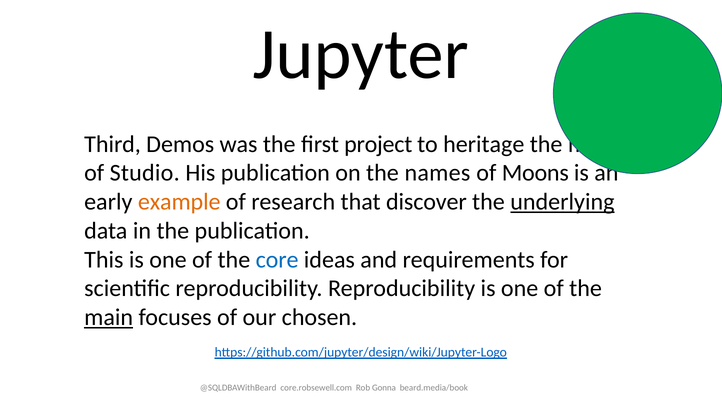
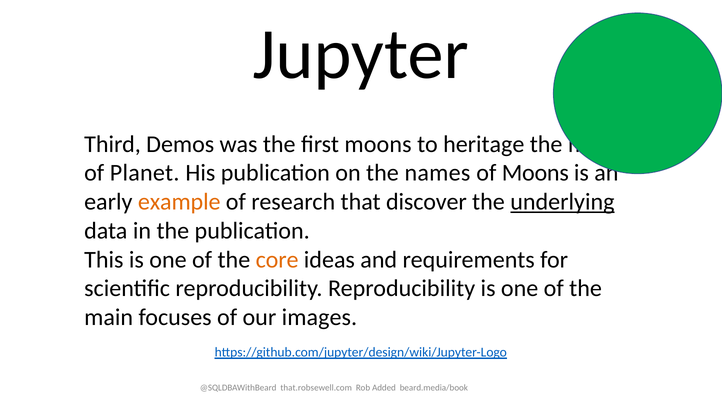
first project: project -> moons
Studio: Studio -> Planet
core colour: blue -> orange
main underline: present -> none
chosen: chosen -> images
core.robsewell.com: core.robsewell.com -> that.robsewell.com
Gonna: Gonna -> Added
